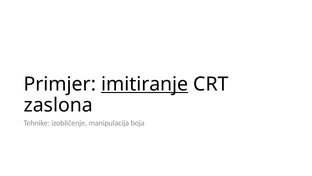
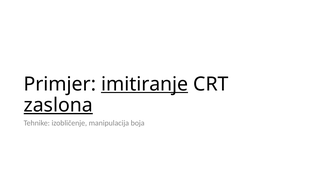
zaslona underline: none -> present
